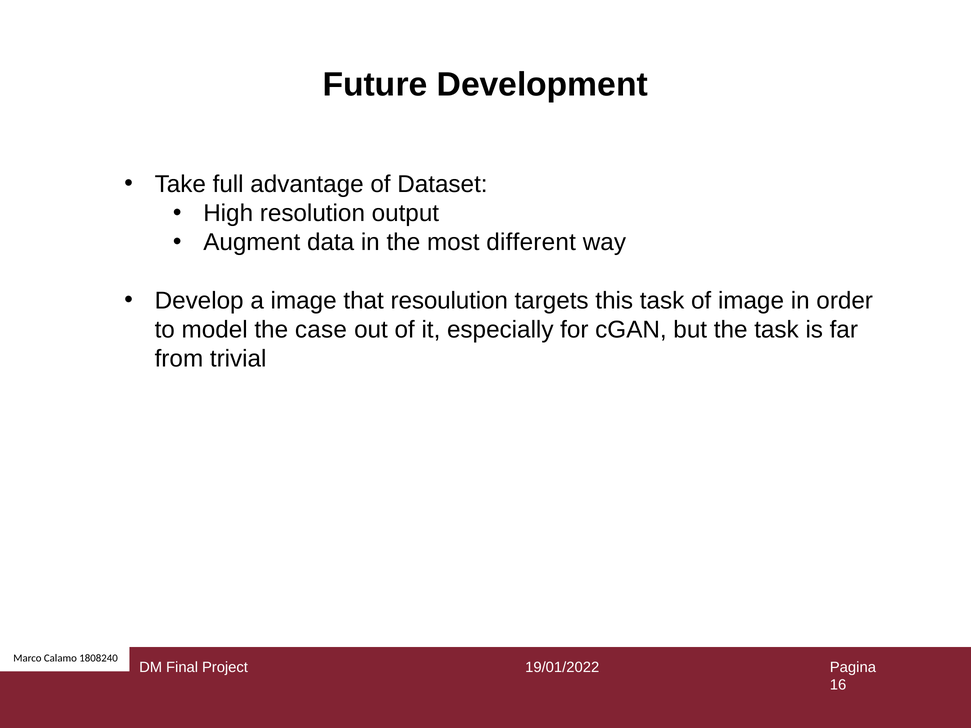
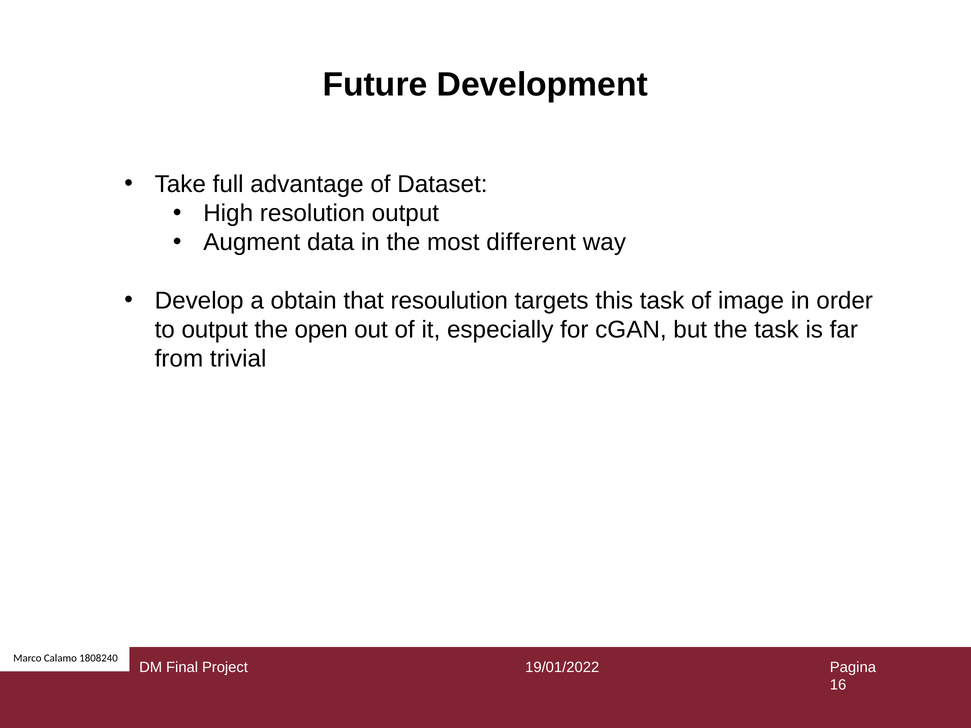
a image: image -> obtain
to model: model -> output
case: case -> open
